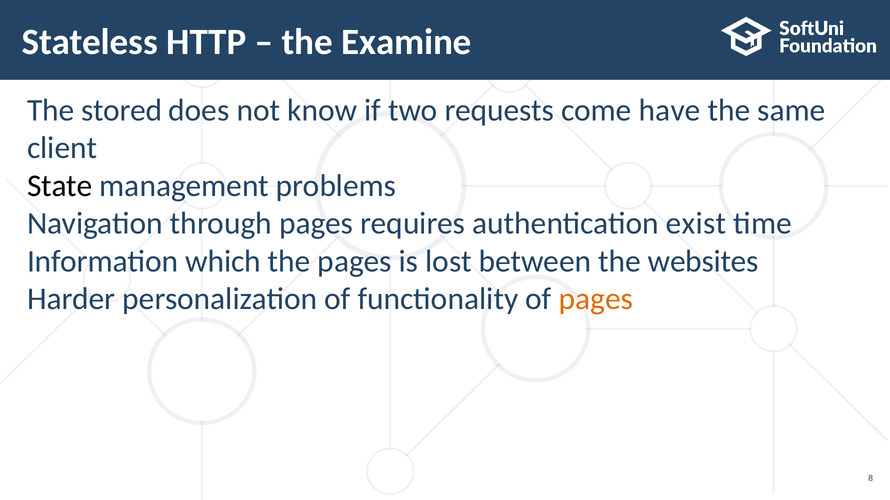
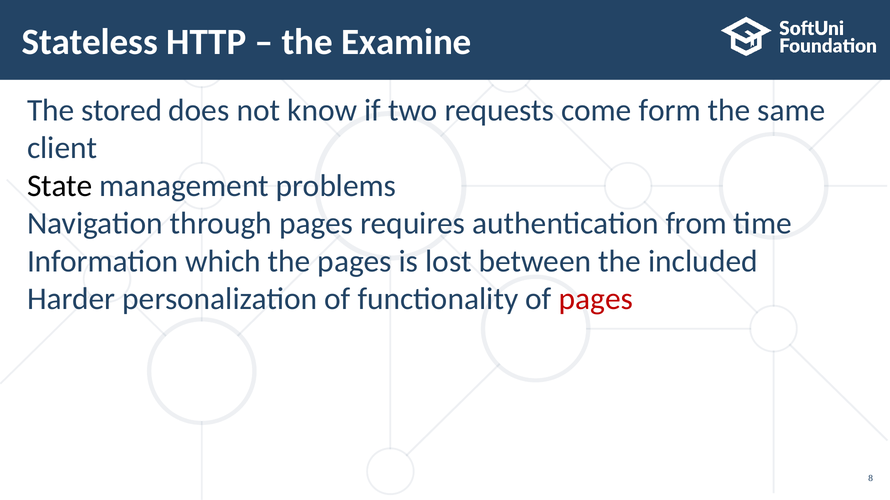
have: have -> form
exist: exist -> from
websites: websites -> included
pages at (596, 299) colour: orange -> red
